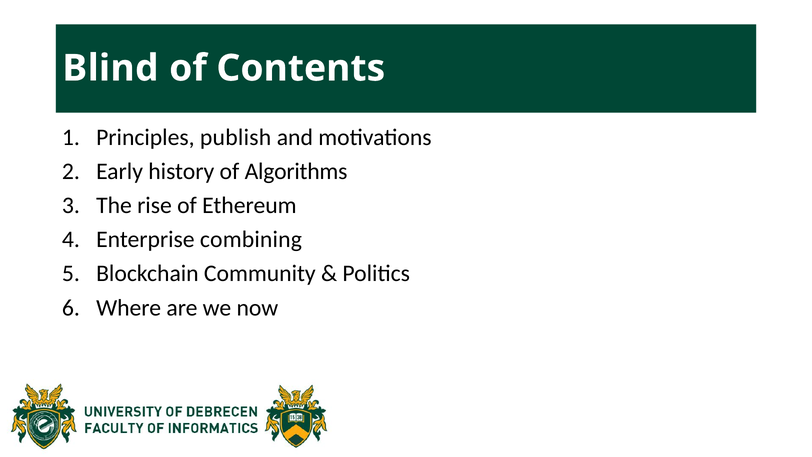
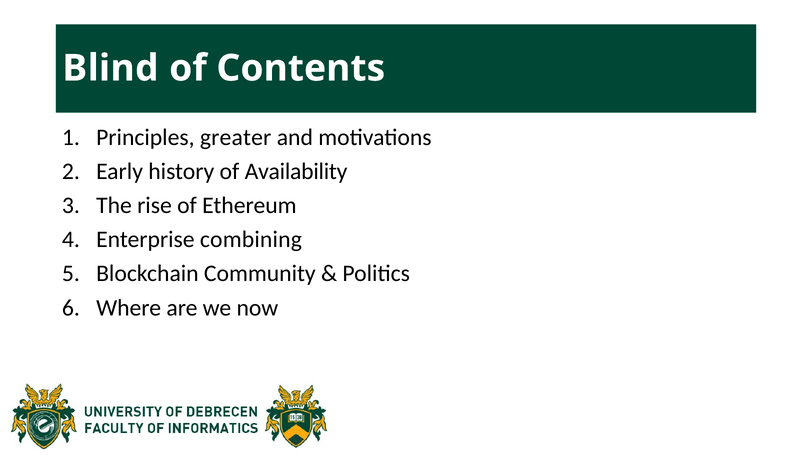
publish: publish -> greater
Algorithms: Algorithms -> Availability
